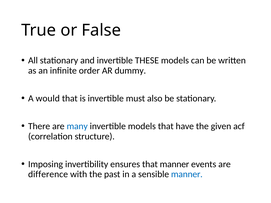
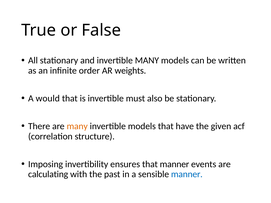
invertible THESE: THESE -> MANY
dummy: dummy -> weights
many at (77, 126) colour: blue -> orange
difference: difference -> calculating
